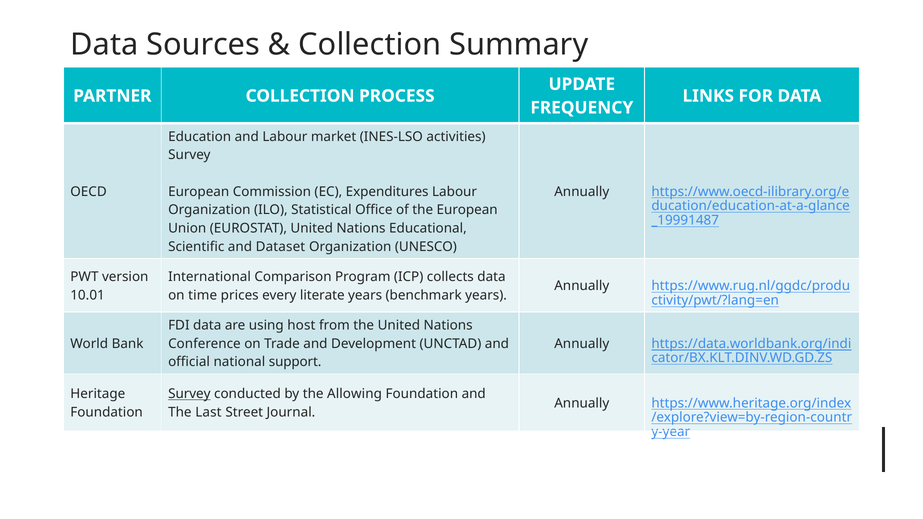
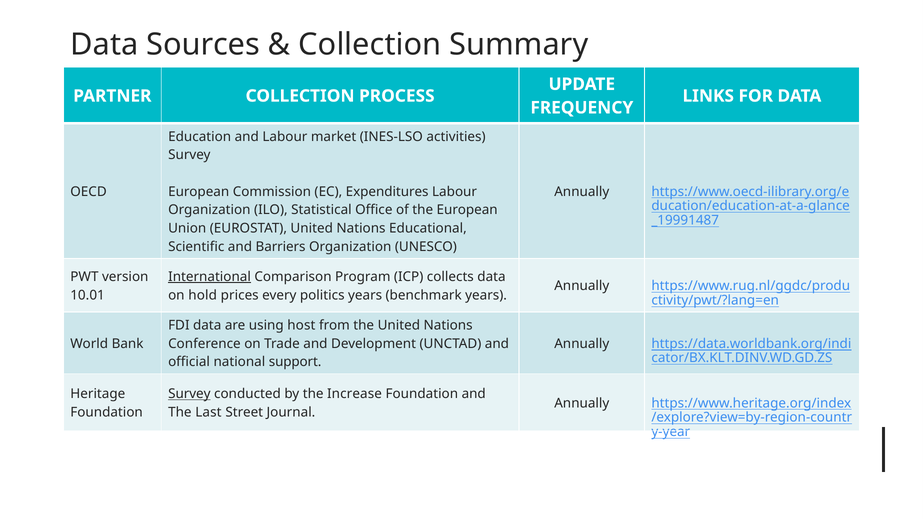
Dataset: Dataset -> Barriers
International underline: none -> present
time: time -> hold
literate: literate -> politics
Allowing: Allowing -> Increase
